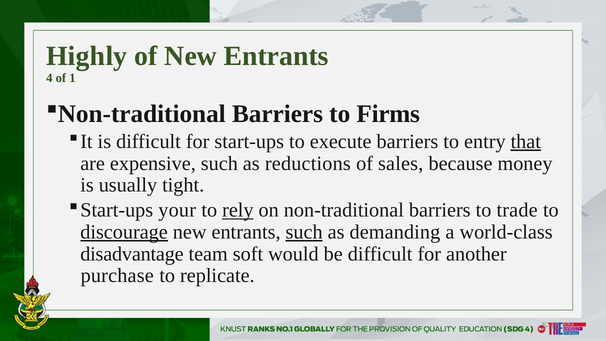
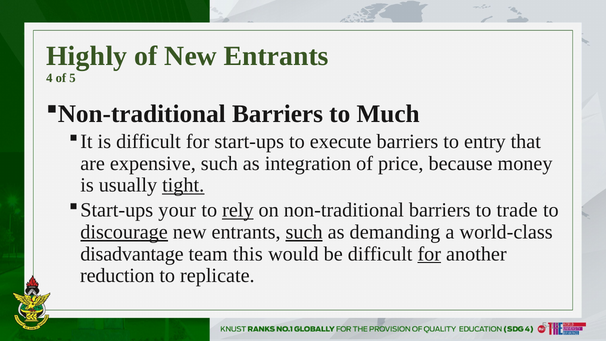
1: 1 -> 5
Firms: Firms -> Much
that underline: present -> none
reductions: reductions -> integration
sales: sales -> price
tight underline: none -> present
soft: soft -> this
for at (429, 254) underline: none -> present
purchase: purchase -> reduction
